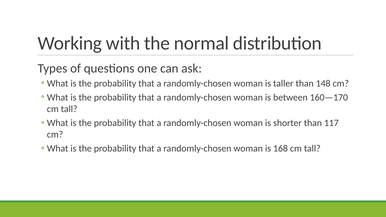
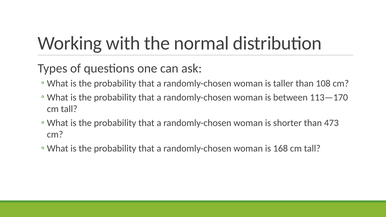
148: 148 -> 108
160—170: 160—170 -> 113—170
117: 117 -> 473
